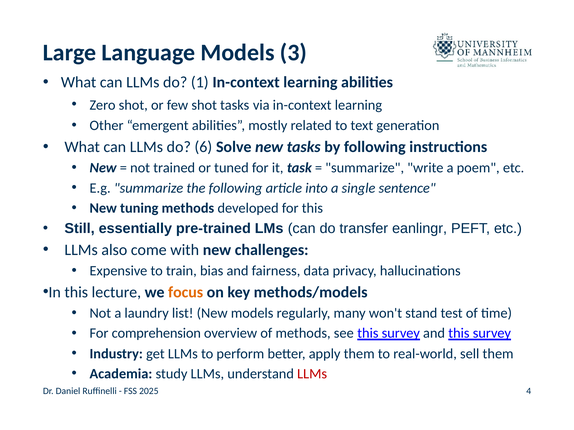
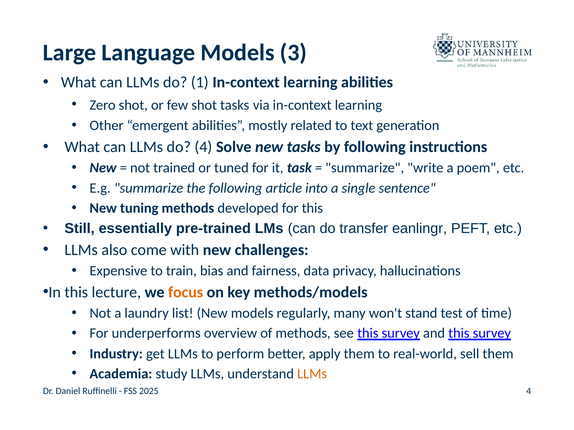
do 6: 6 -> 4
comprehension: comprehension -> underperforms
LLMs at (312, 374) colour: red -> orange
